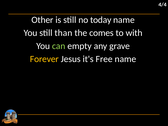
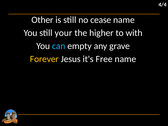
today: today -> cease
than: than -> your
comes: comes -> higher
can colour: light green -> light blue
